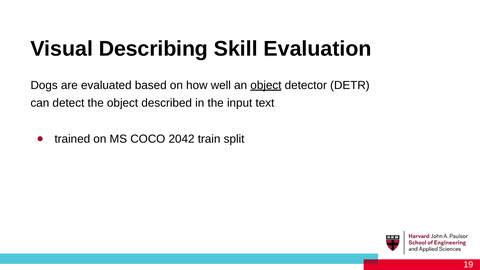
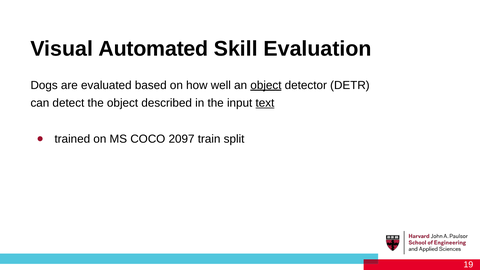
Describing: Describing -> Automated
text underline: none -> present
2042: 2042 -> 2097
